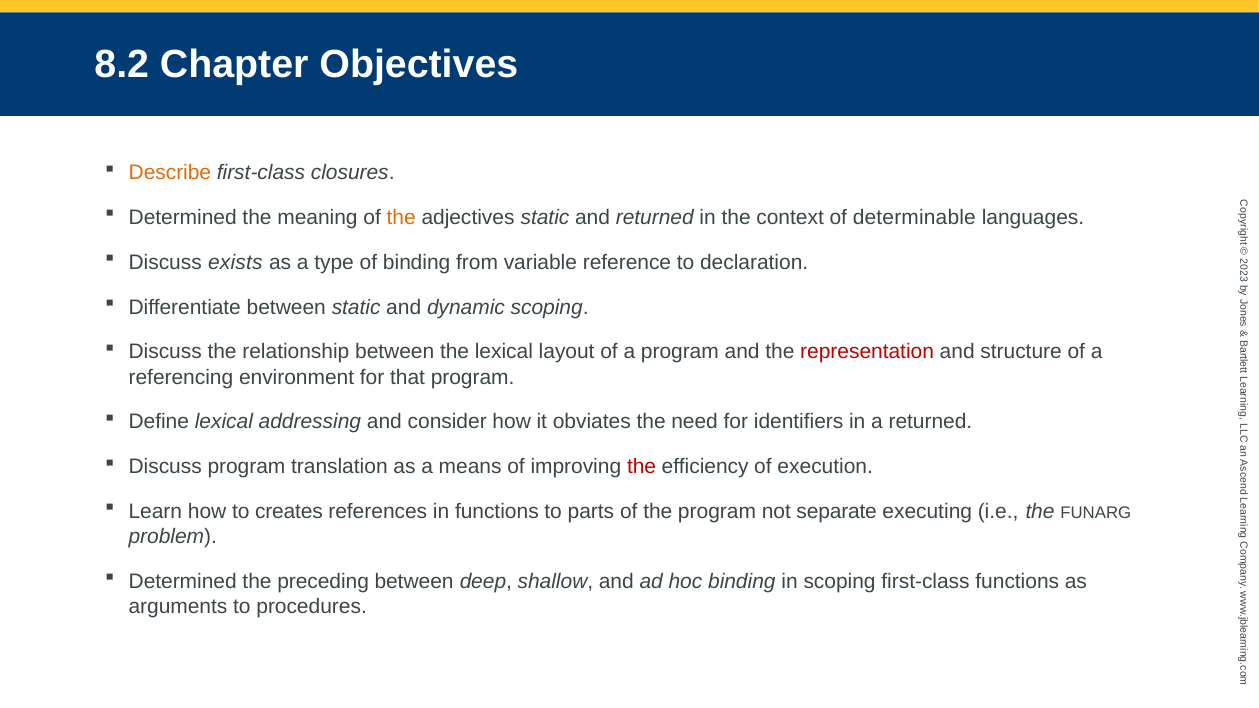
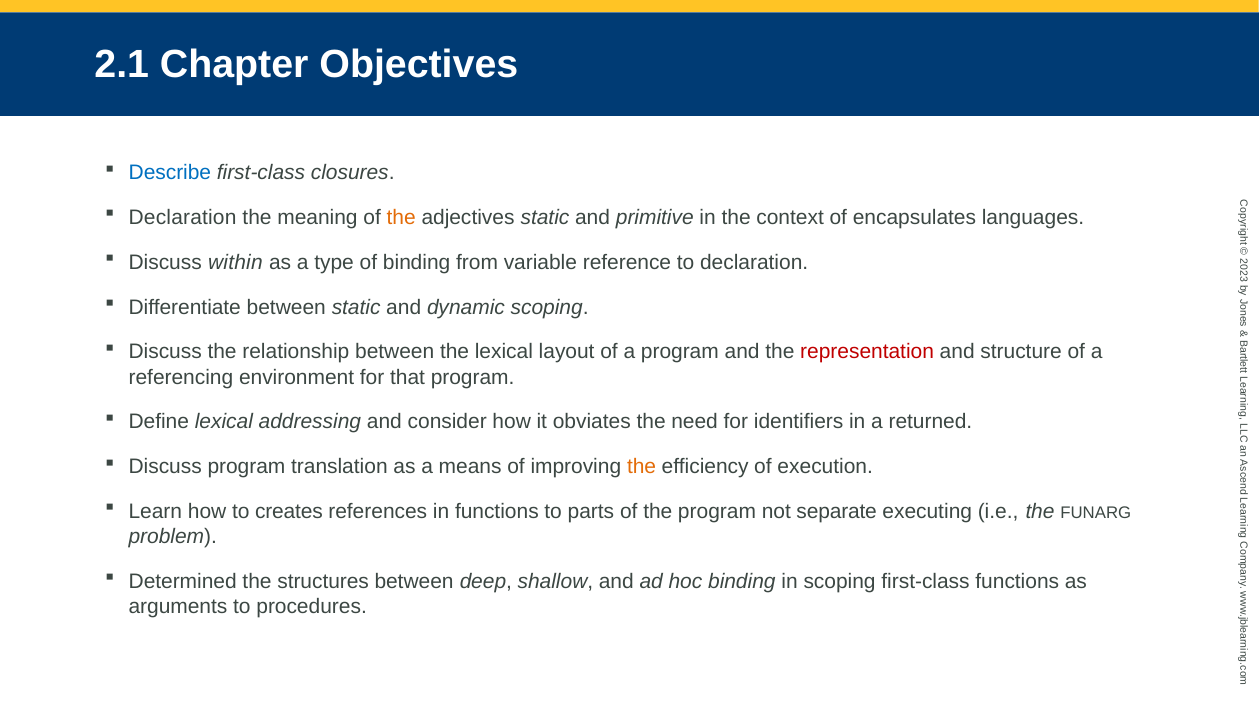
8.2: 8.2 -> 2.1
Describe colour: orange -> blue
Determined at (183, 218): Determined -> Declaration
and returned: returned -> primitive
determinable: determinable -> encapsulates
exists: exists -> within
the at (642, 467) colour: red -> orange
preceding: preceding -> structures
